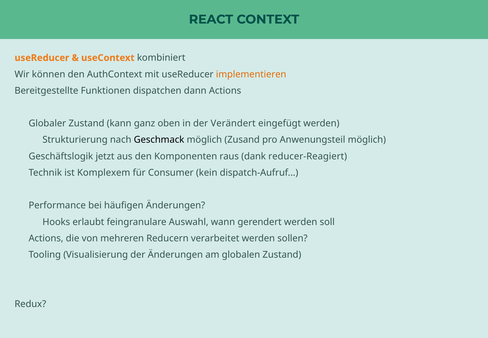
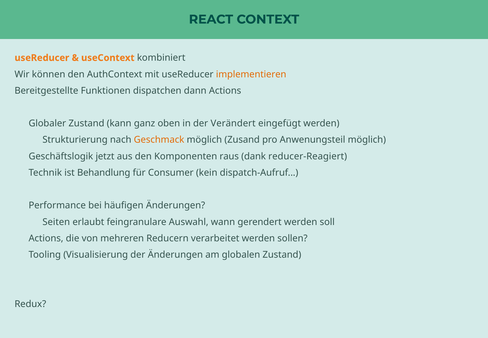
Geschmack colour: black -> orange
Komplexem: Komplexem -> Behandlung
Hooks: Hooks -> Seiten
